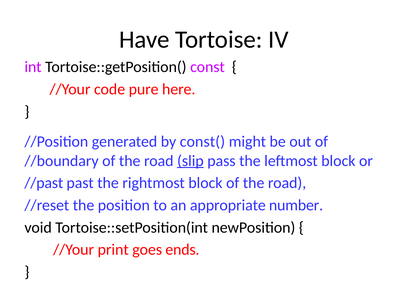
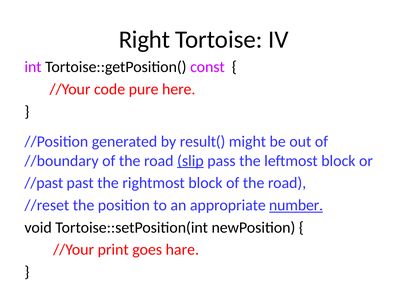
Have: Have -> Right
const(: const( -> result(
number underline: none -> present
ends: ends -> hare
